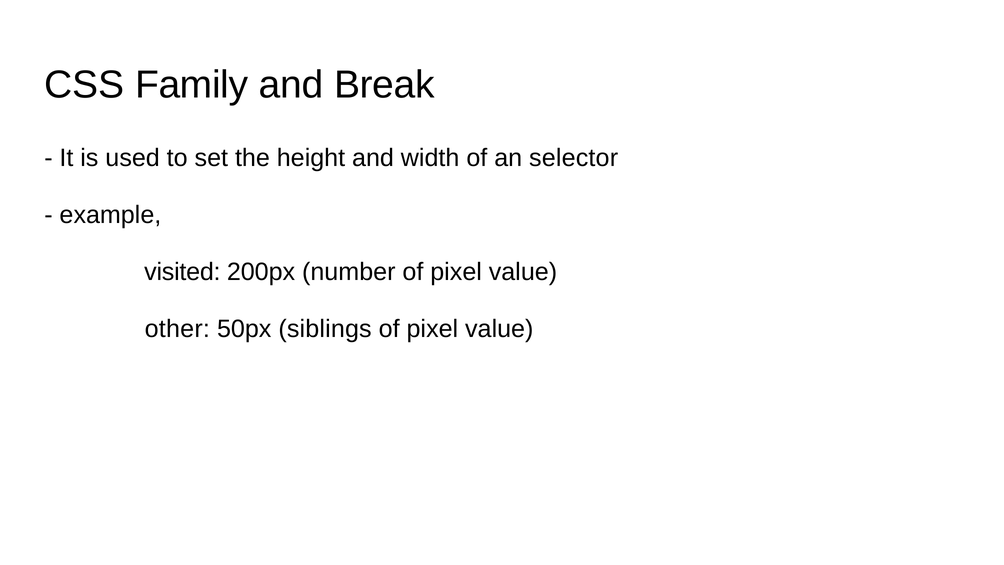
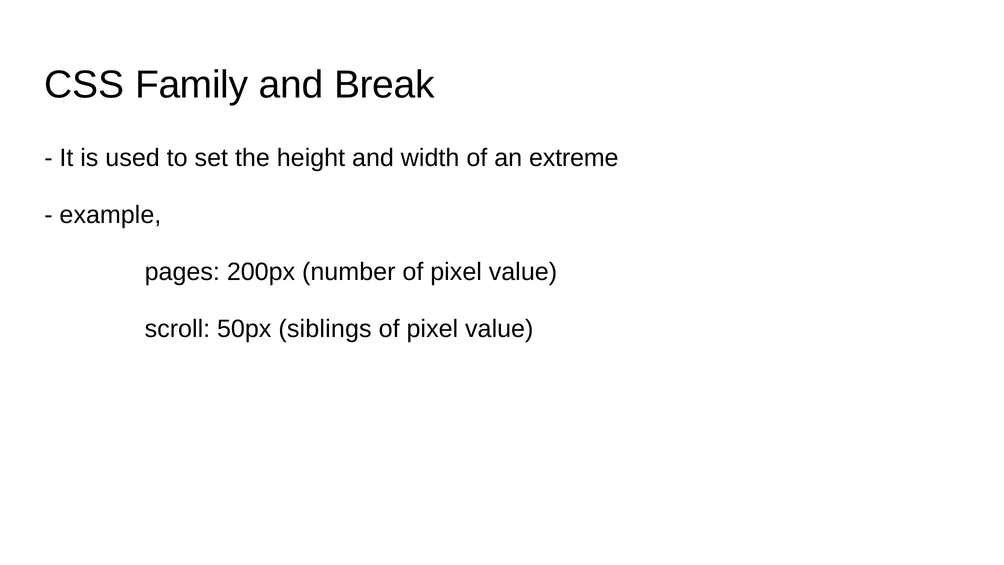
selector: selector -> extreme
visited: visited -> pages
other: other -> scroll
